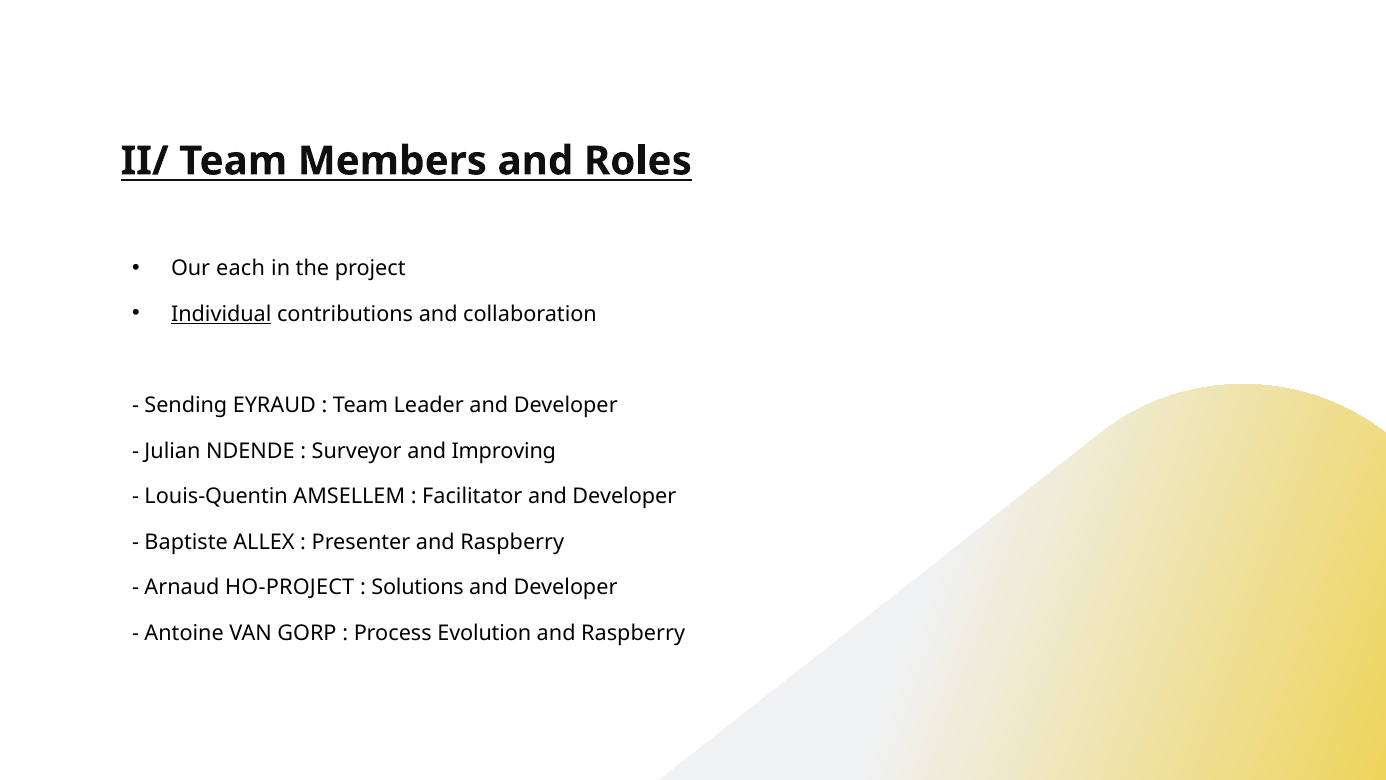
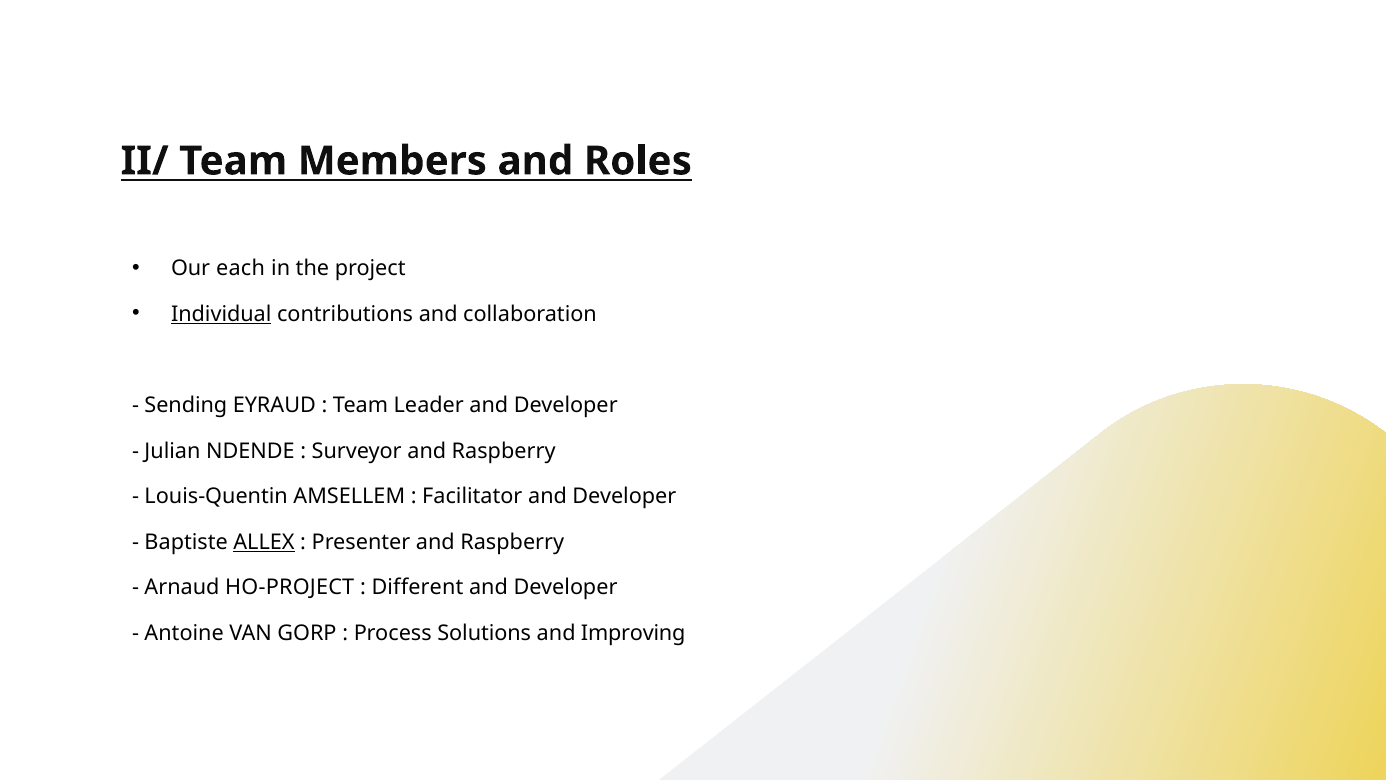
Surveyor and Improving: Improving -> Raspberry
ALLEX underline: none -> present
Solutions: Solutions -> Different
Evolution: Evolution -> Solutions
Raspberry at (633, 633): Raspberry -> Improving
